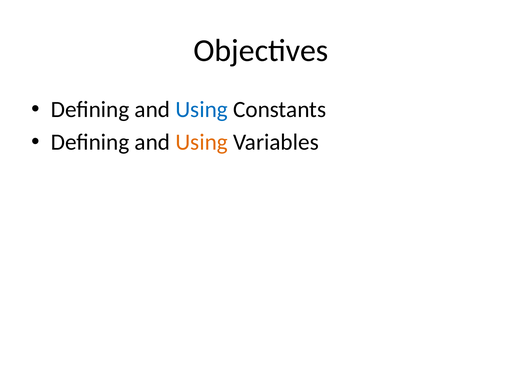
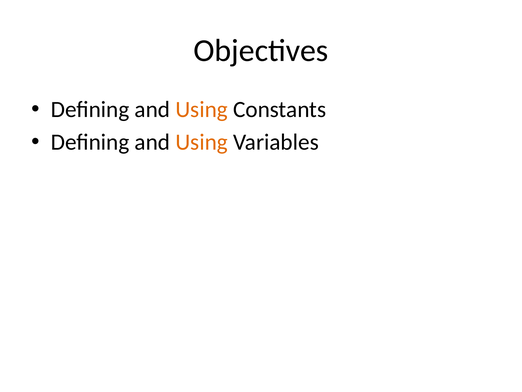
Using at (202, 110) colour: blue -> orange
